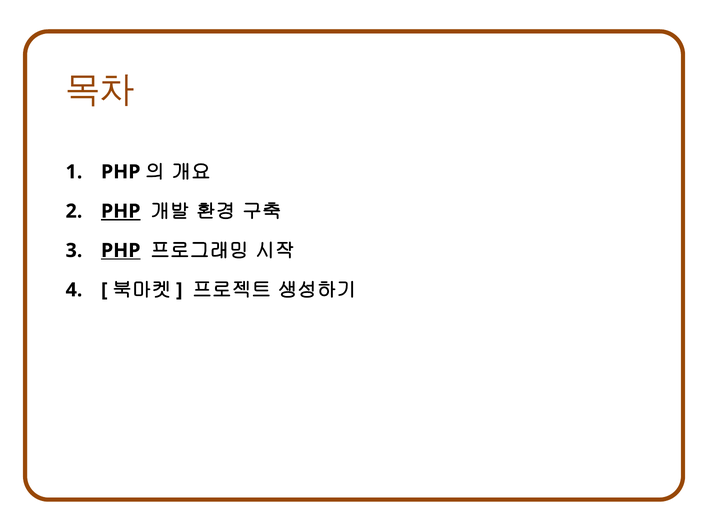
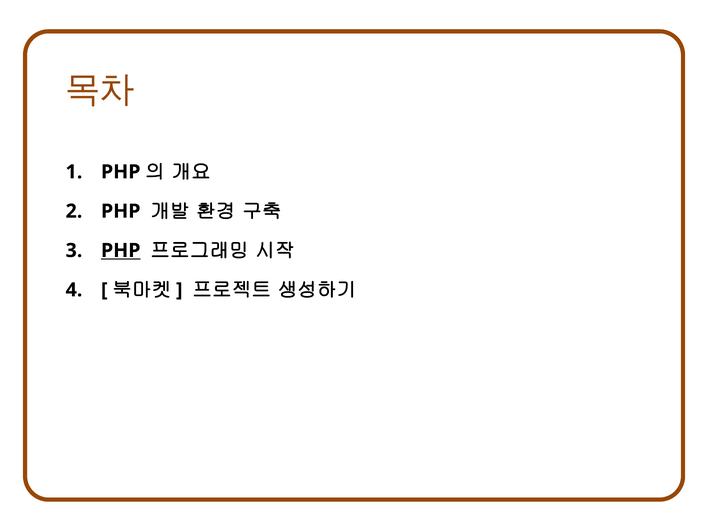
PHP at (121, 211) underline: present -> none
